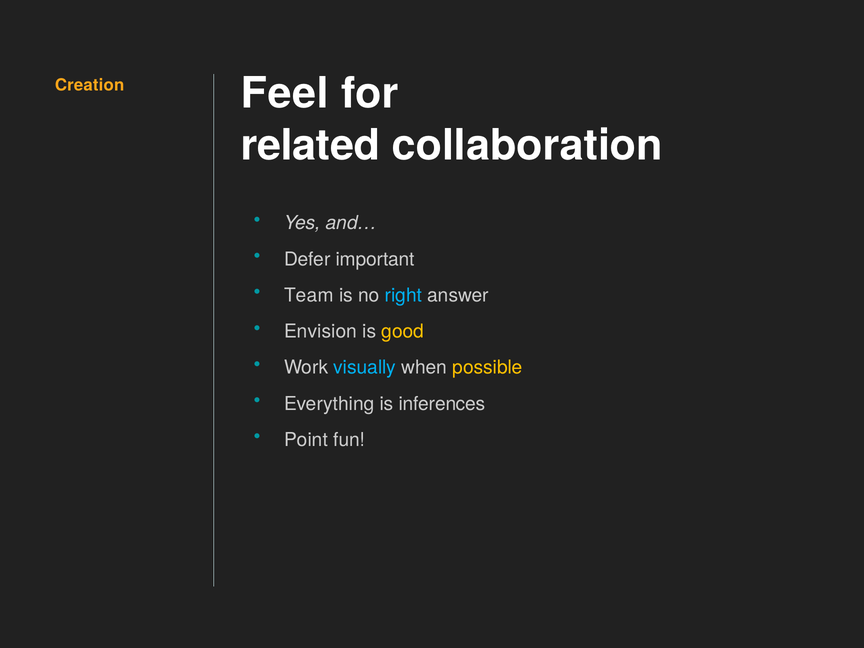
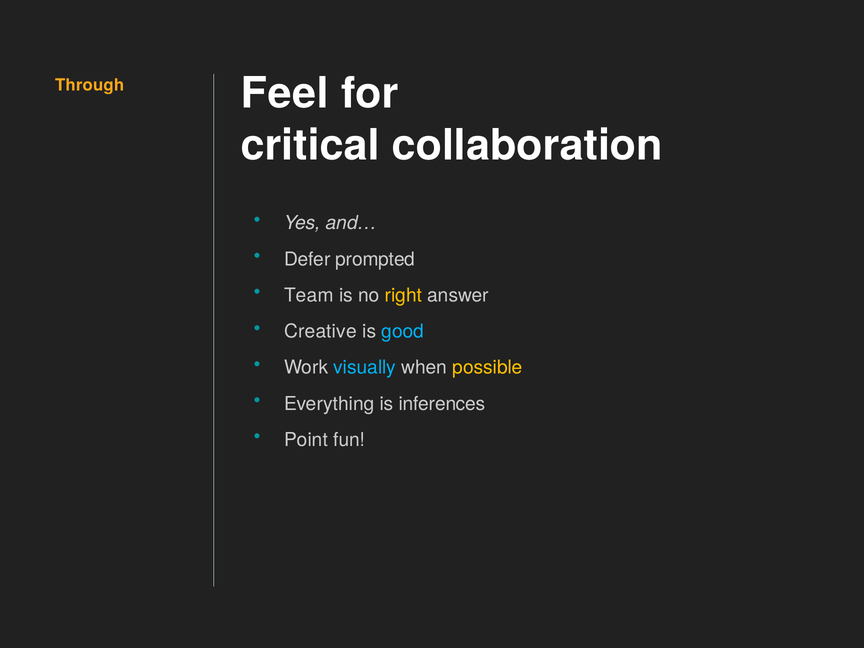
Creation: Creation -> Through
related: related -> critical
important: important -> prompted
right colour: light blue -> yellow
Envision: Envision -> Creative
good colour: yellow -> light blue
